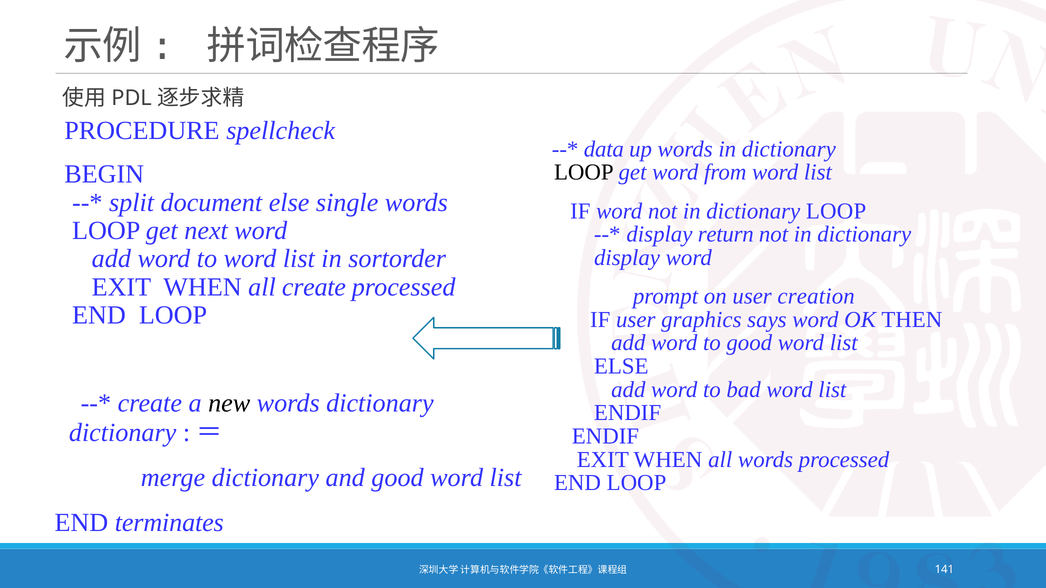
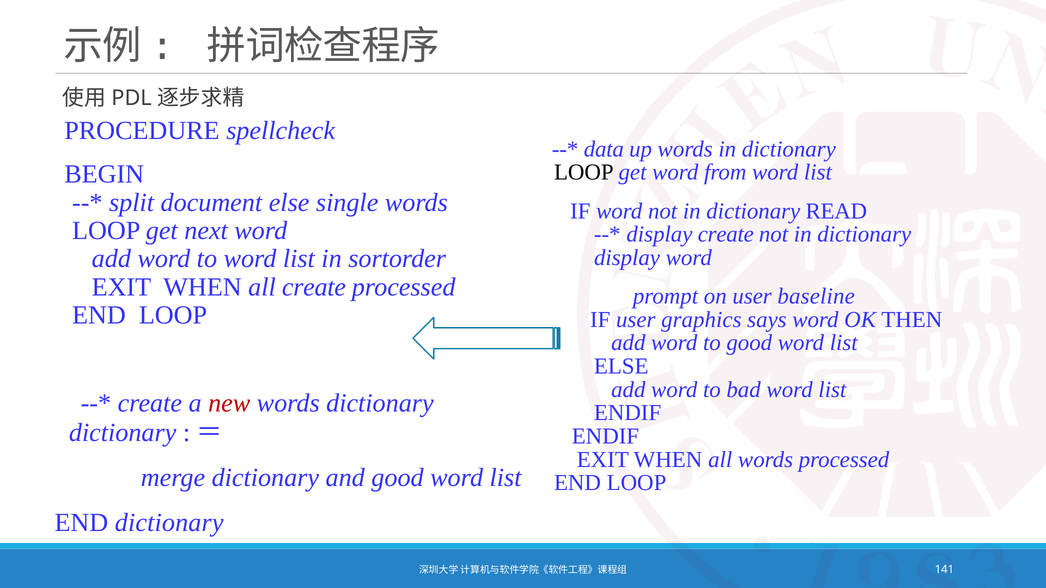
not in dictionary LOOP: LOOP -> READ
display return: return -> create
creation: creation -> baseline
new colour: black -> red
END terminates: terminates -> dictionary
